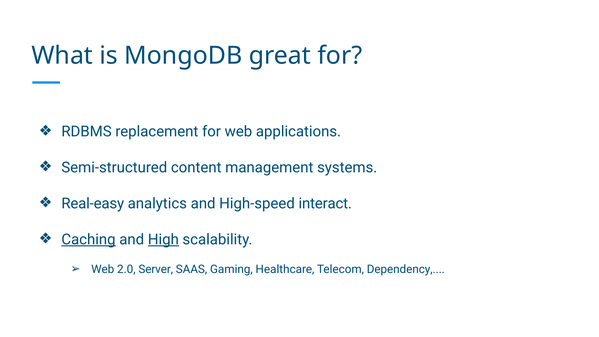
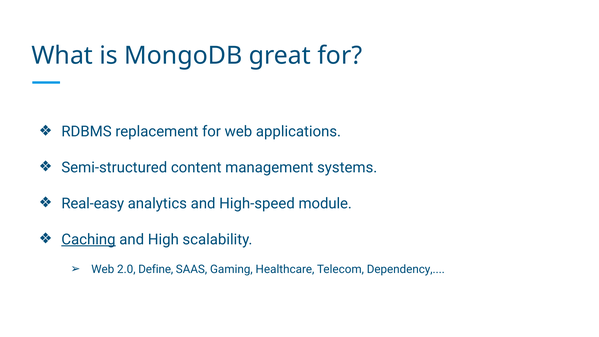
interact: interact -> module
High underline: present -> none
Server: Server -> Define
